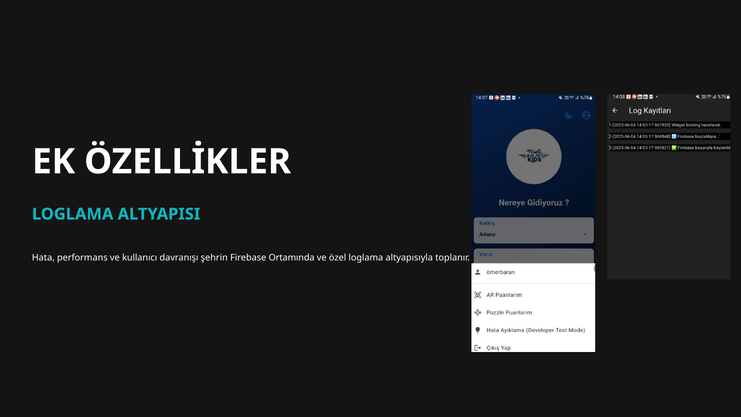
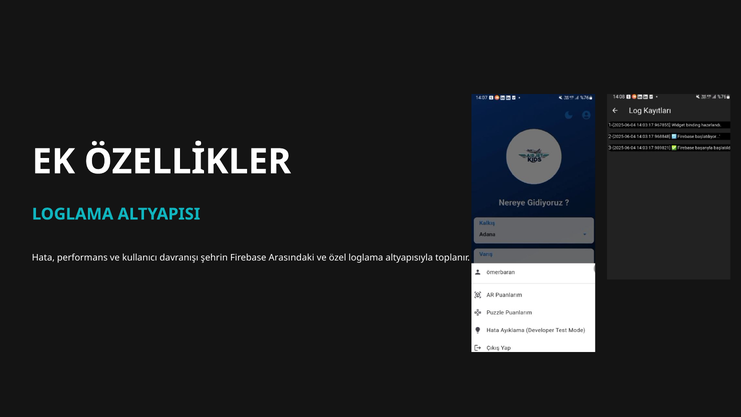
Ortamında: Ortamında -> Arasındaki
